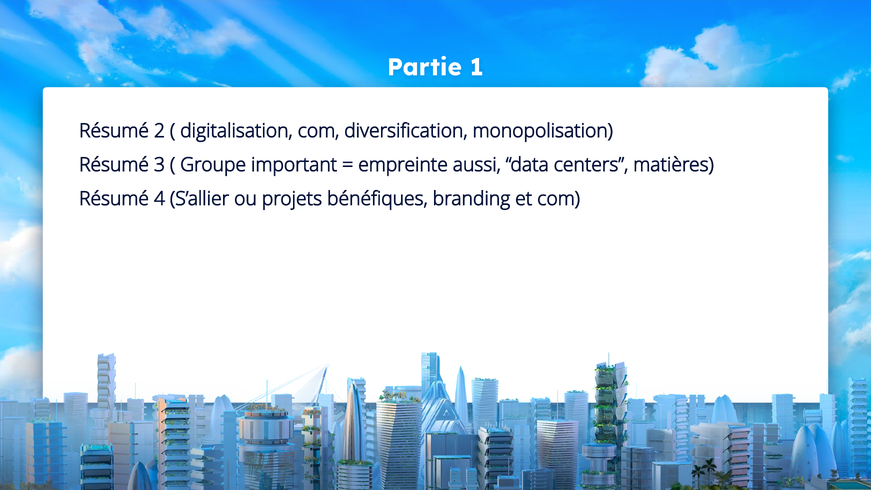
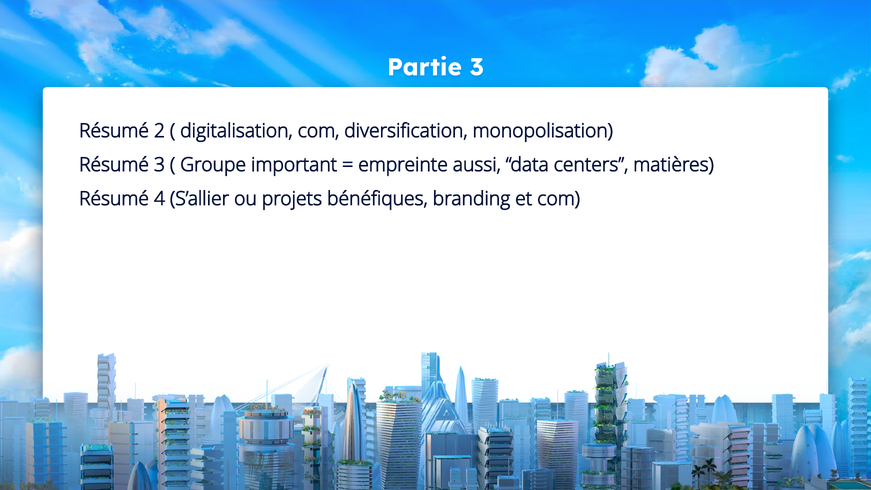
Partie 1: 1 -> 3
